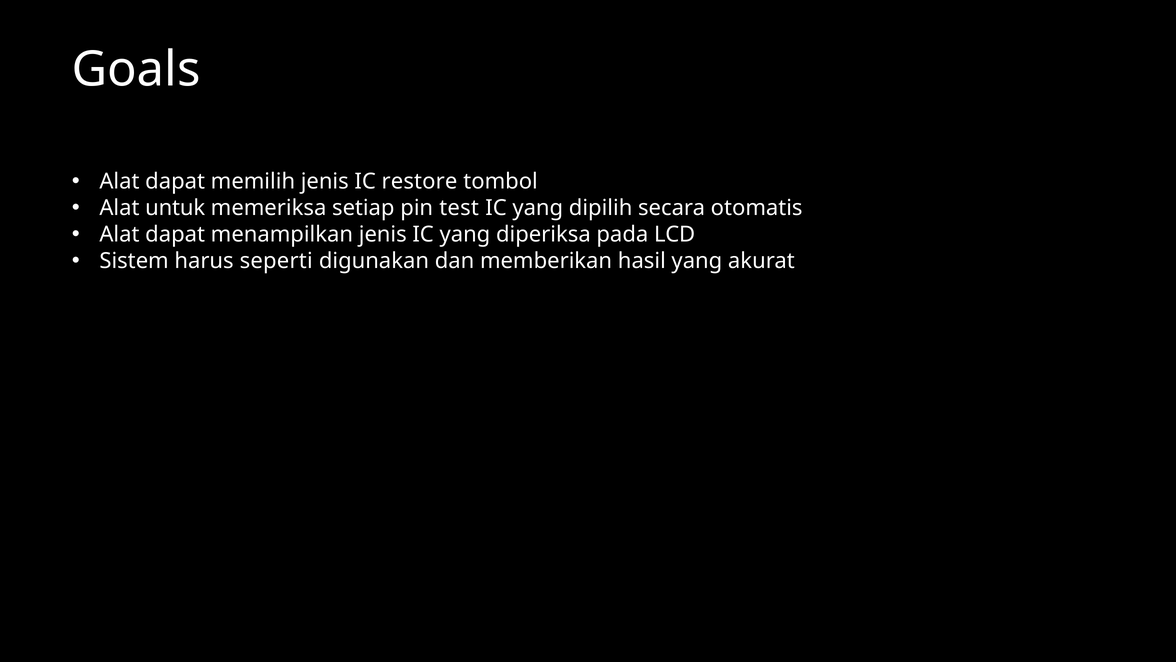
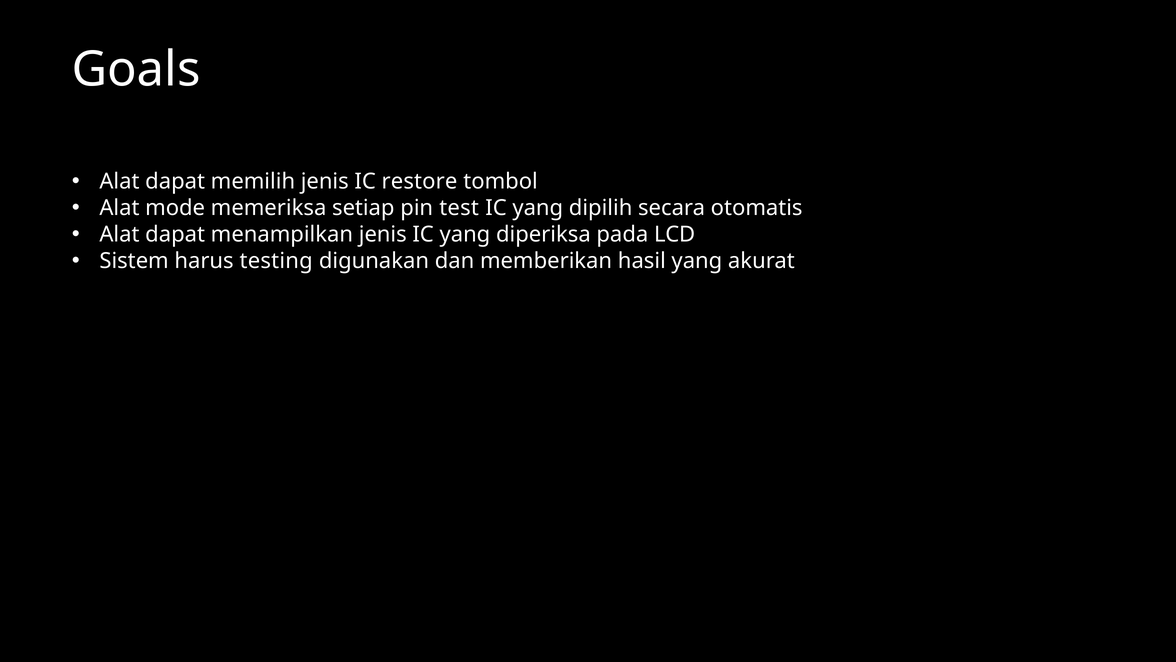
untuk: untuk -> mode
seperti: seperti -> testing
